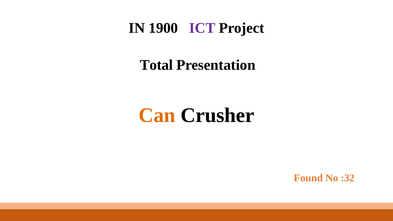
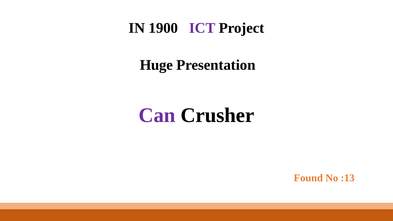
Total: Total -> Huge
Can colour: orange -> purple
:32: :32 -> :13
